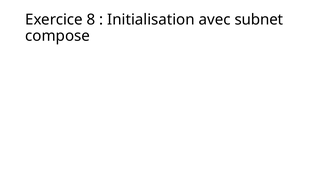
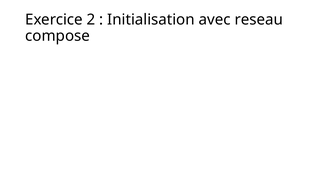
8: 8 -> 2
subnet: subnet -> reseau
